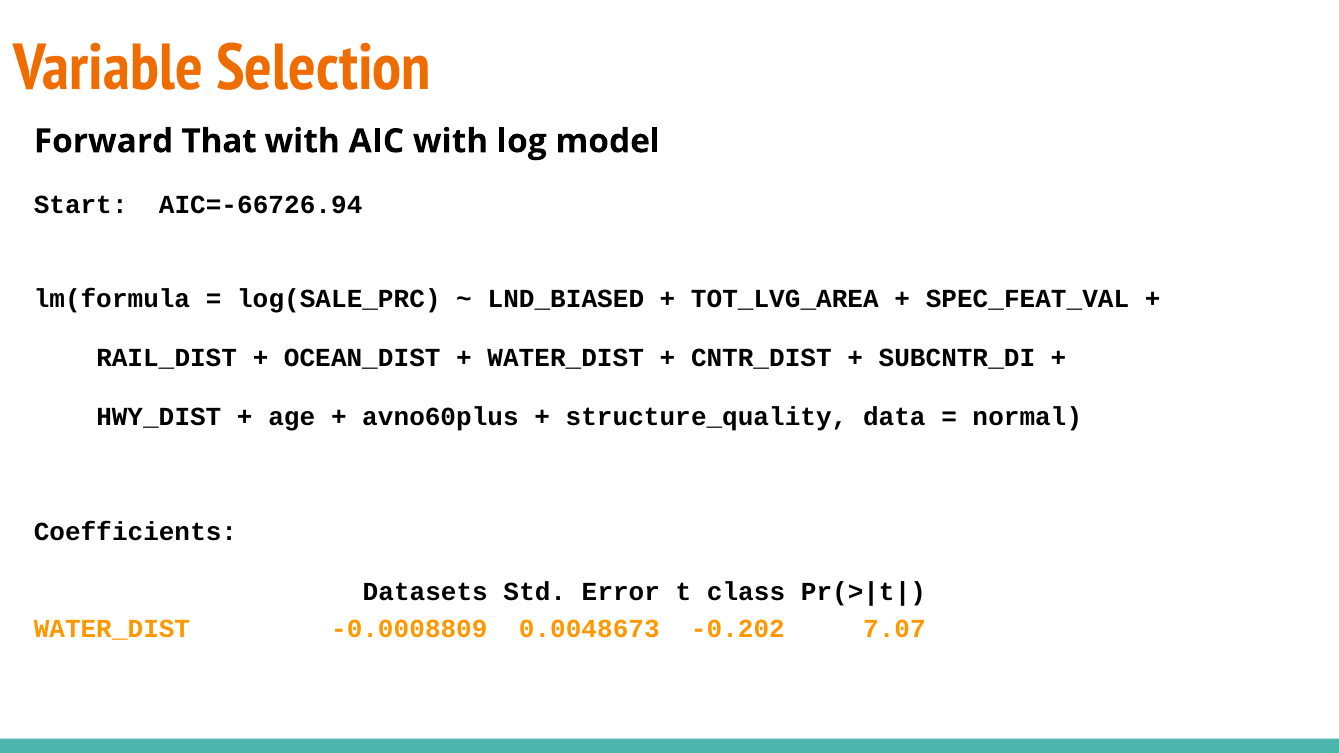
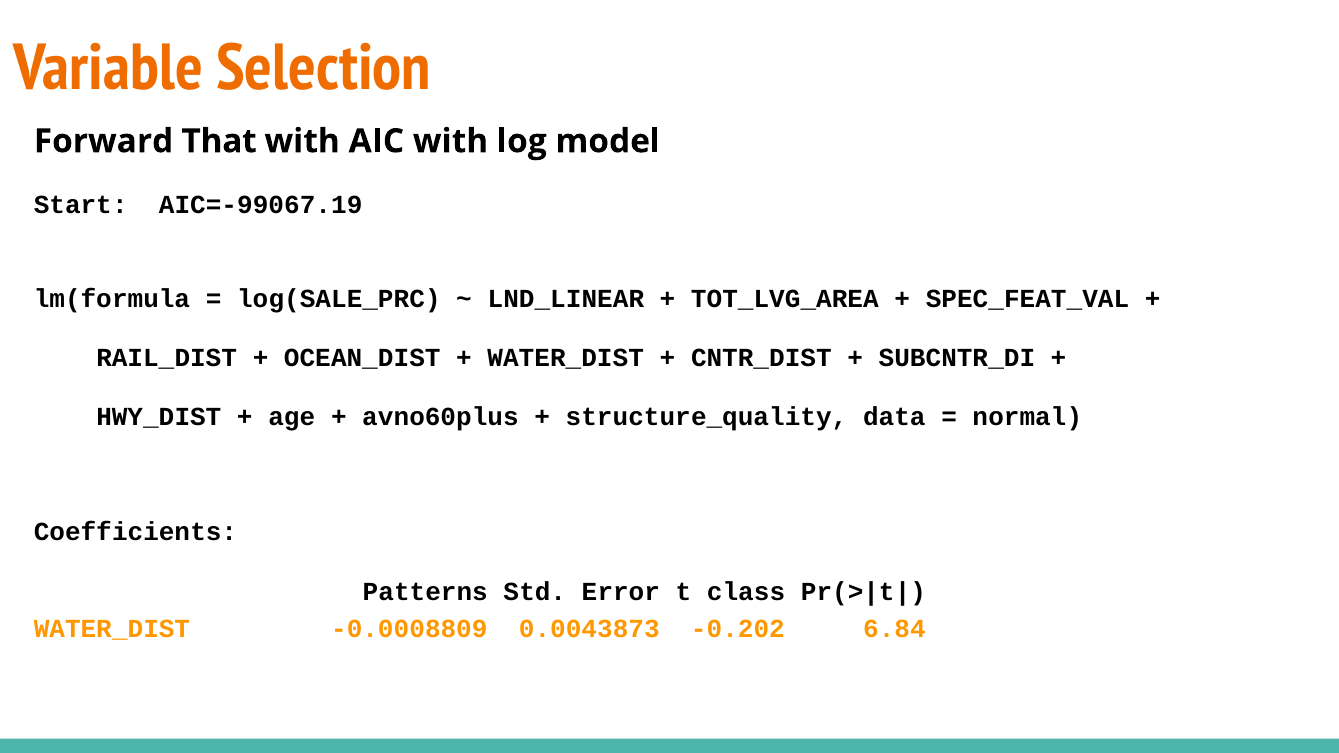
AIC=-66726.94: AIC=-66726.94 -> AIC=-99067.19
LND_BIASED: LND_BIASED -> LND_LINEAR
Datasets: Datasets -> Patterns
0.0048673: 0.0048673 -> 0.0043873
7.07: 7.07 -> 6.84
